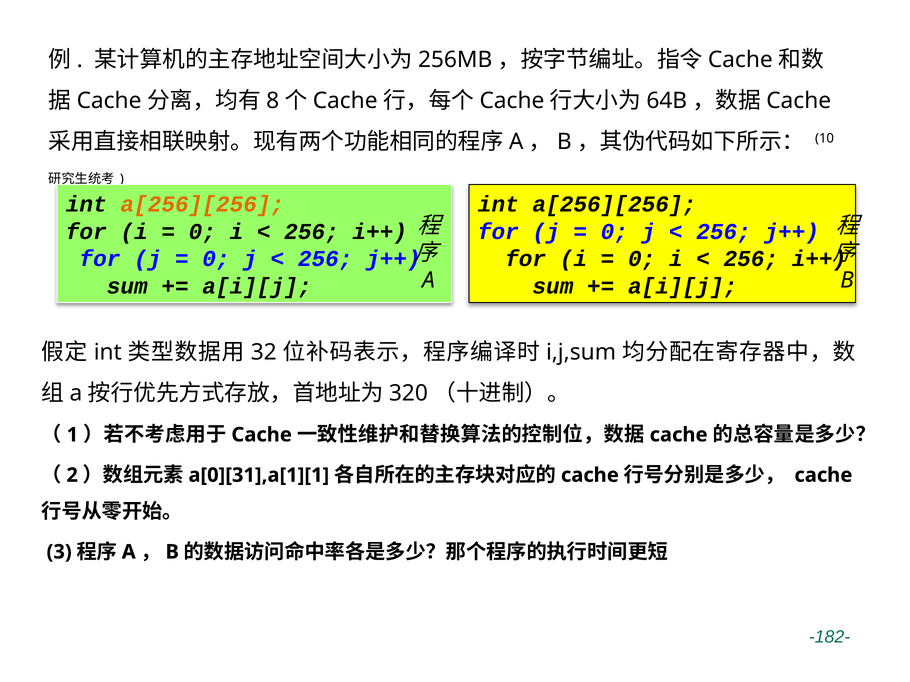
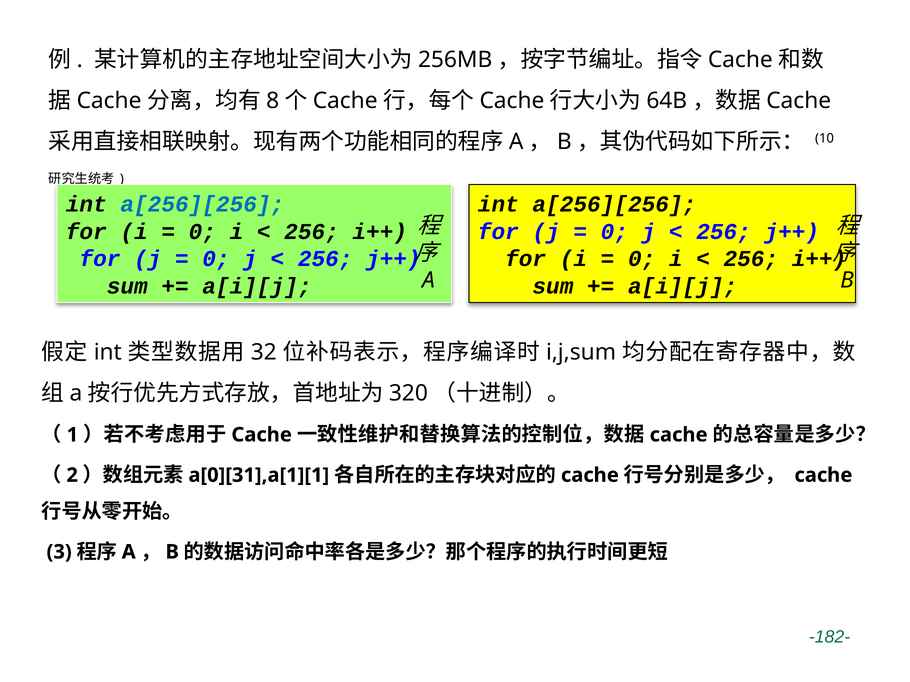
a[256][256 at (202, 205) colour: orange -> blue
